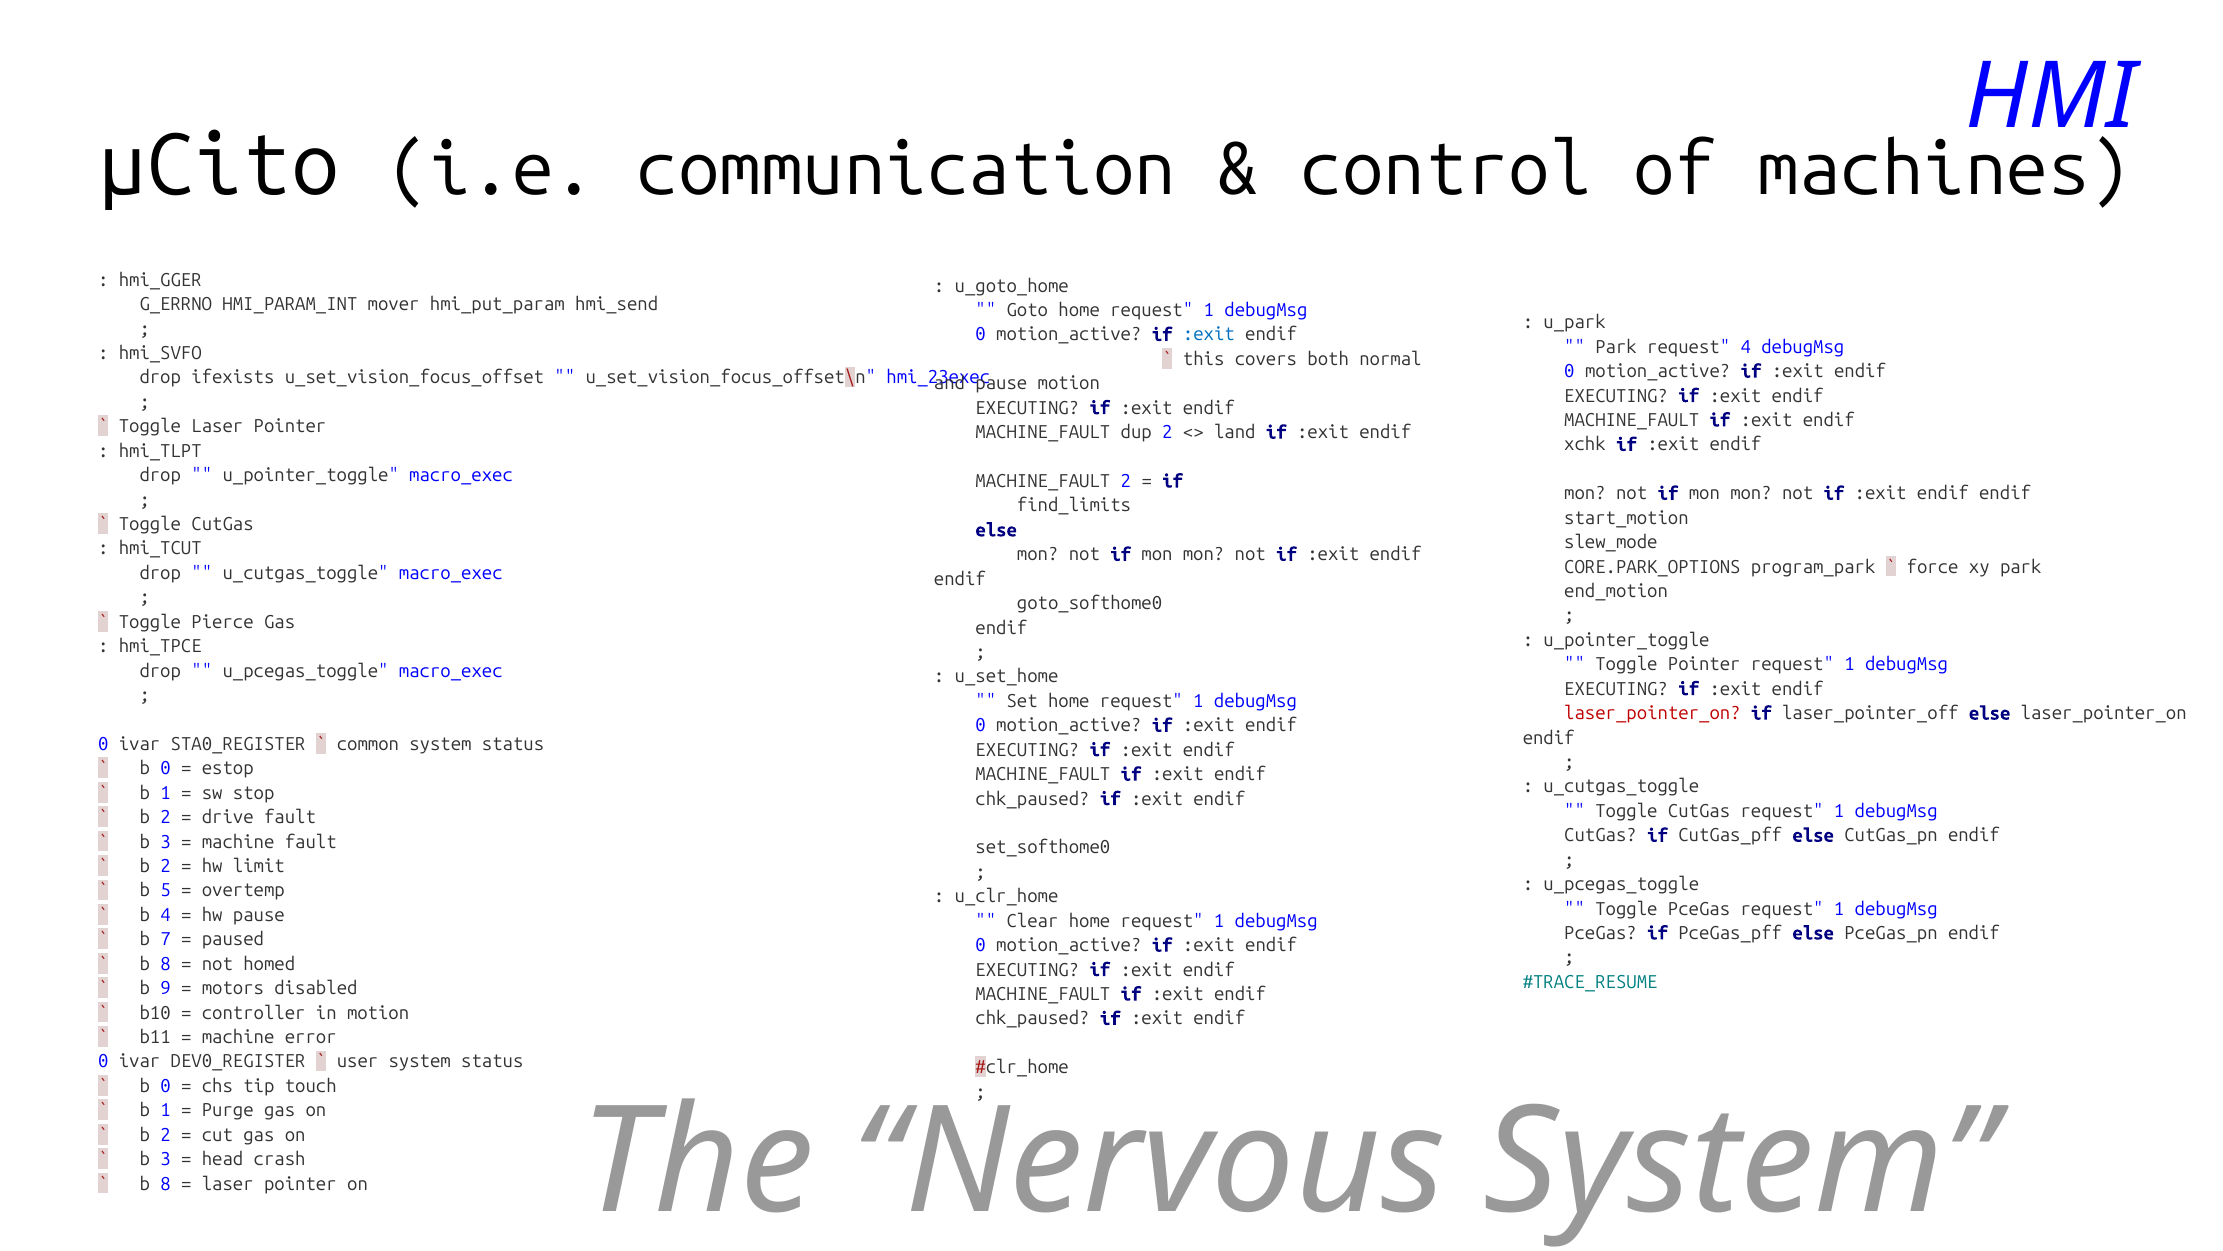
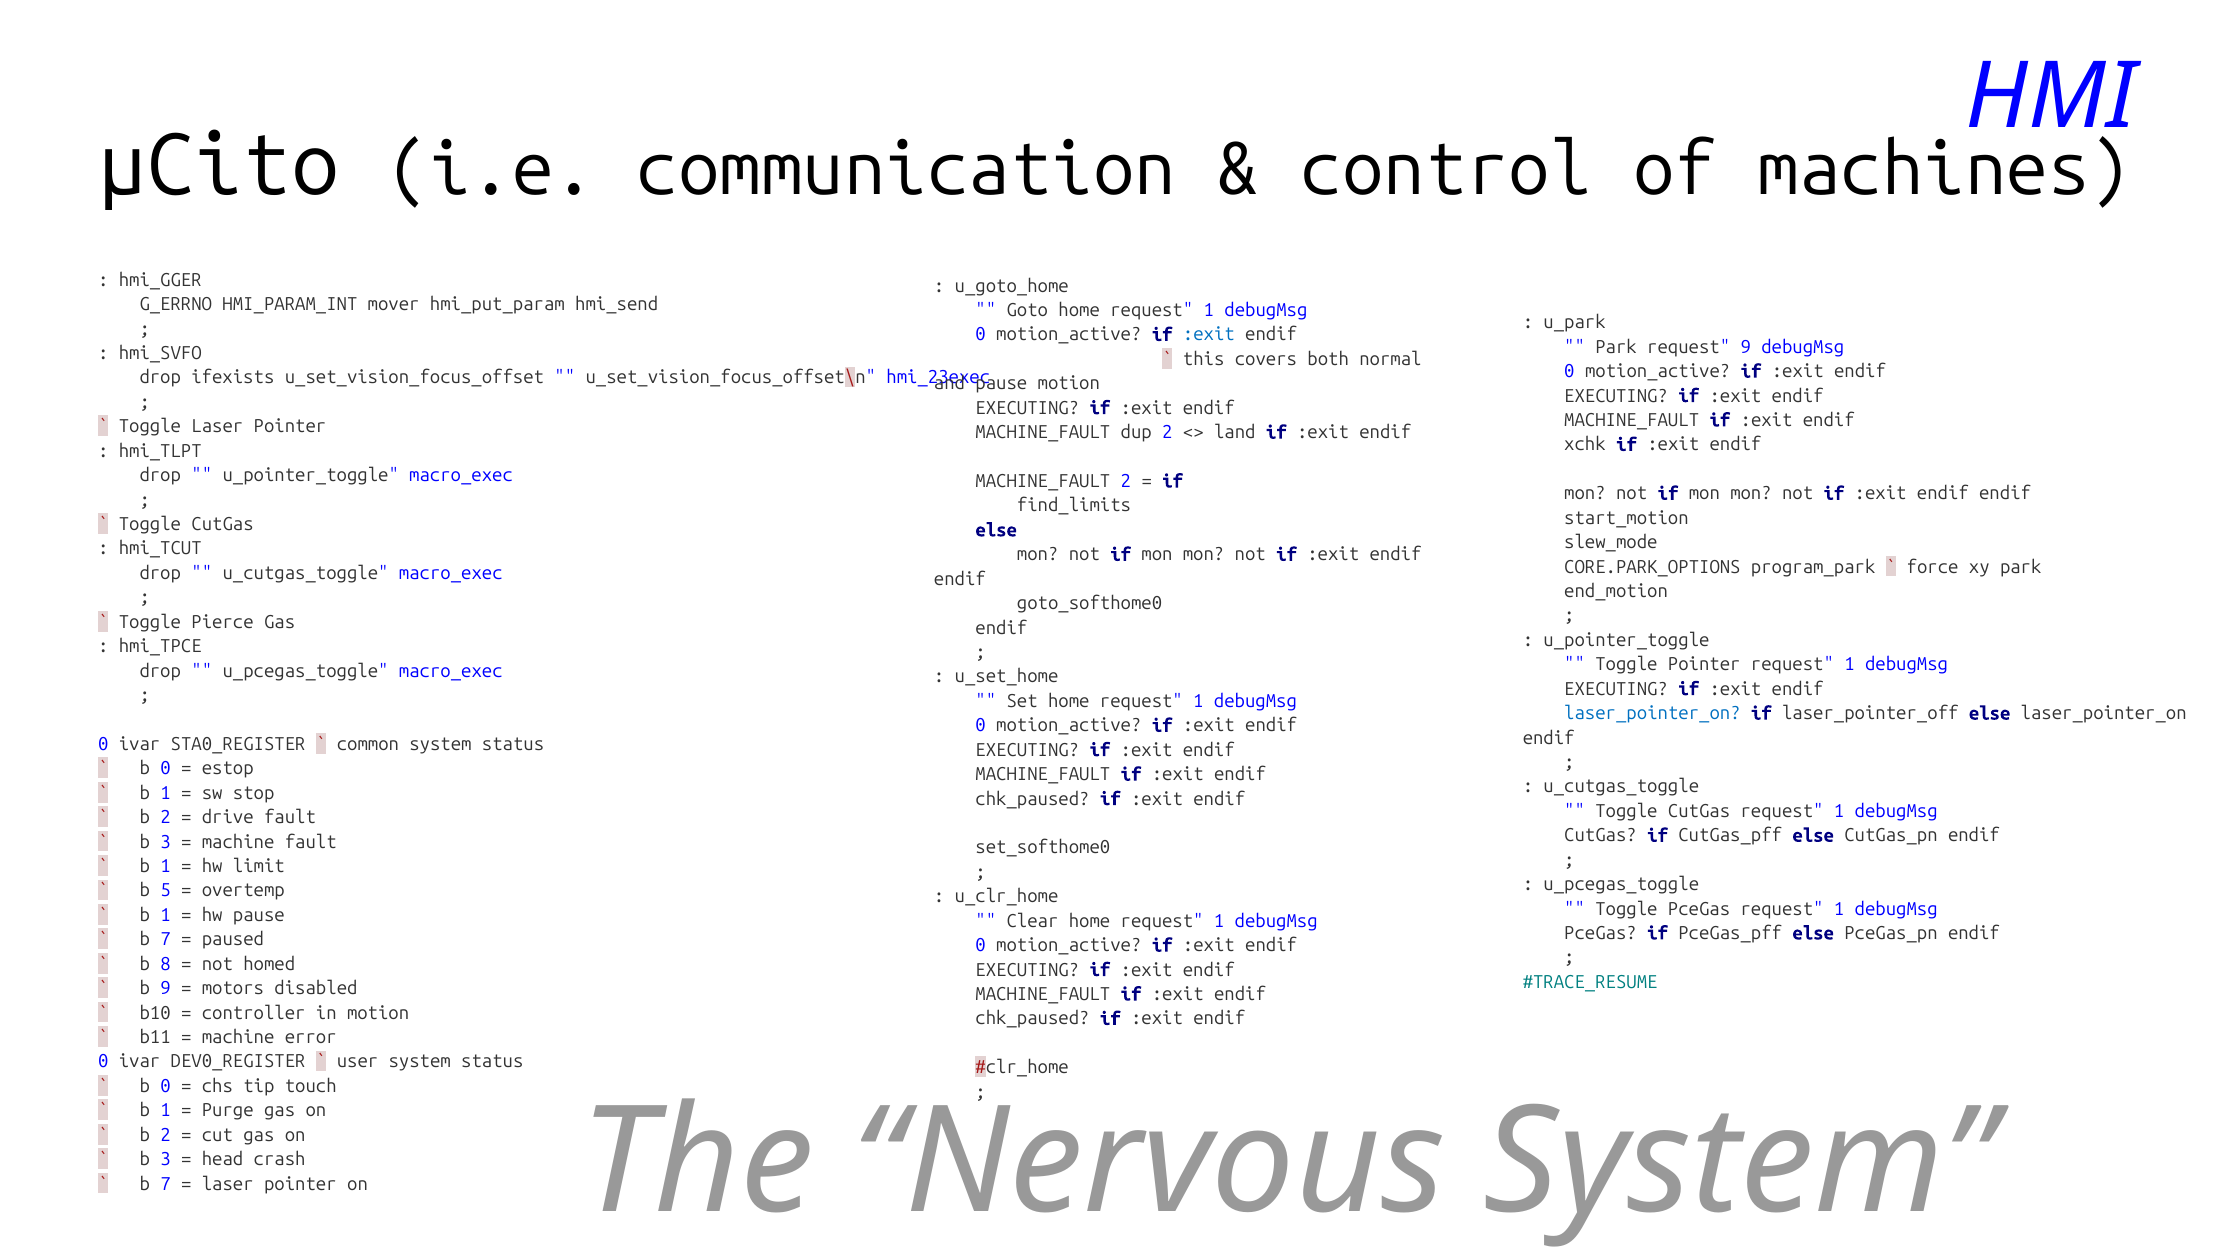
request 4: 4 -> 9
laser_pointer_on at (1652, 713) colour: red -> blue
2 at (166, 866): 2 -> 1
4 at (166, 915): 4 -> 1
8 at (166, 1183): 8 -> 7
